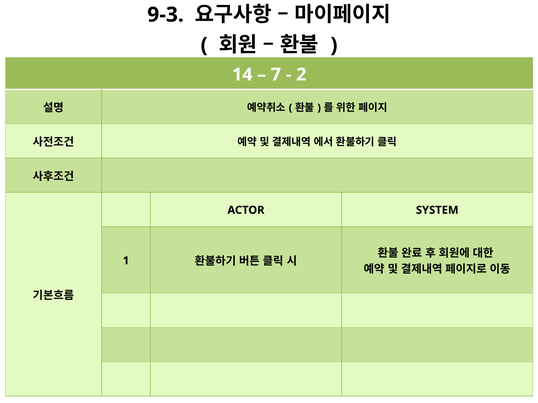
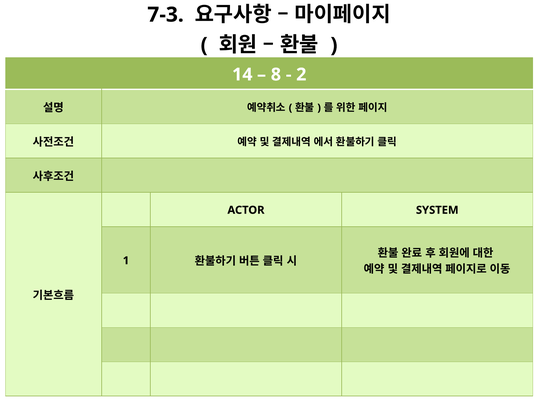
9-3: 9-3 -> 7-3
7: 7 -> 8
